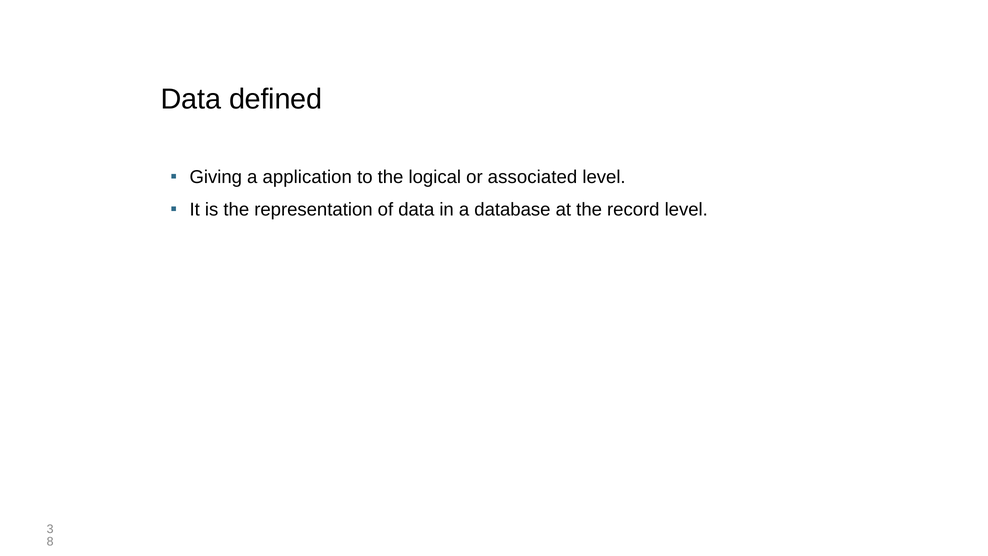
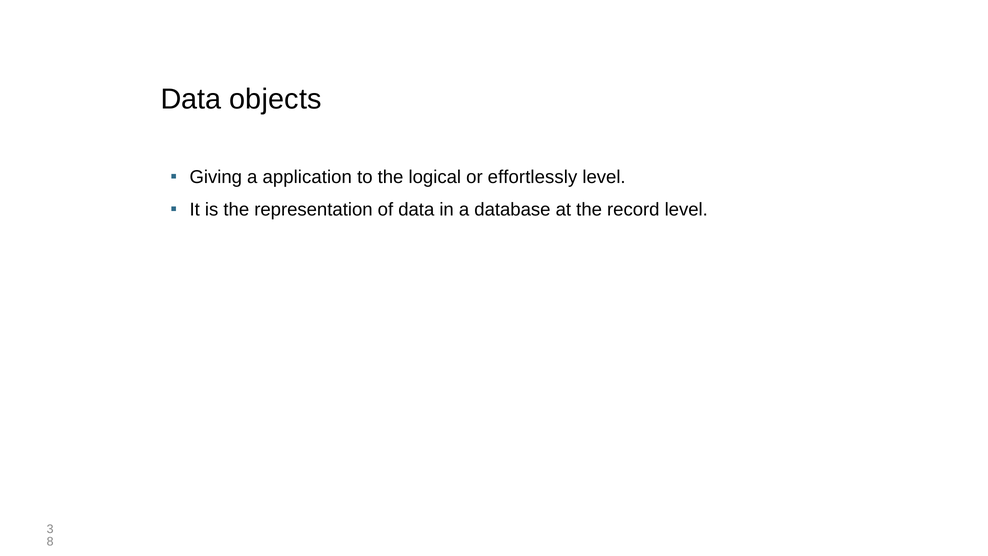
defined: defined -> objects
associated: associated -> effortlessly
